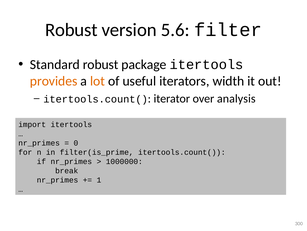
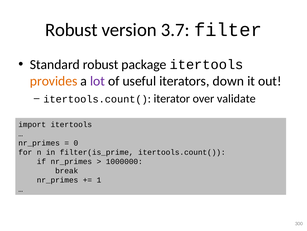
5.6: 5.6 -> 3.7
lot colour: orange -> purple
width: width -> down
analysis: analysis -> validate
